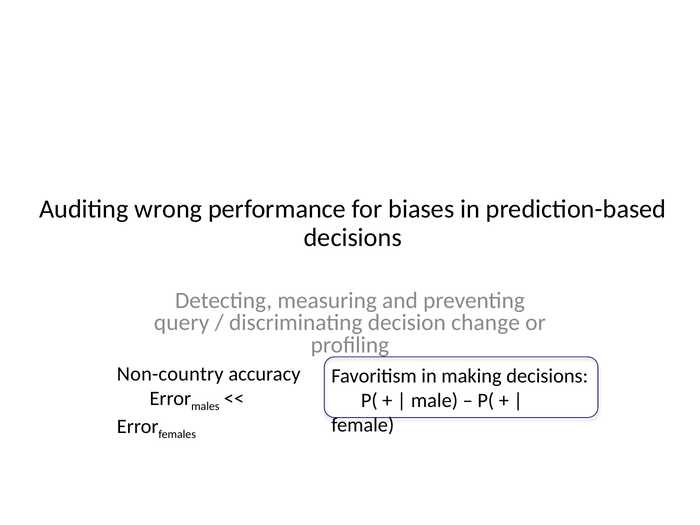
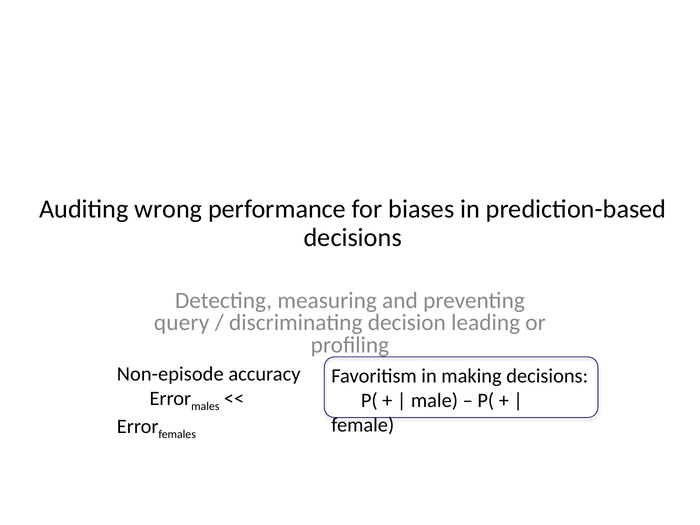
change: change -> leading
Non-country: Non-country -> Non-episode
